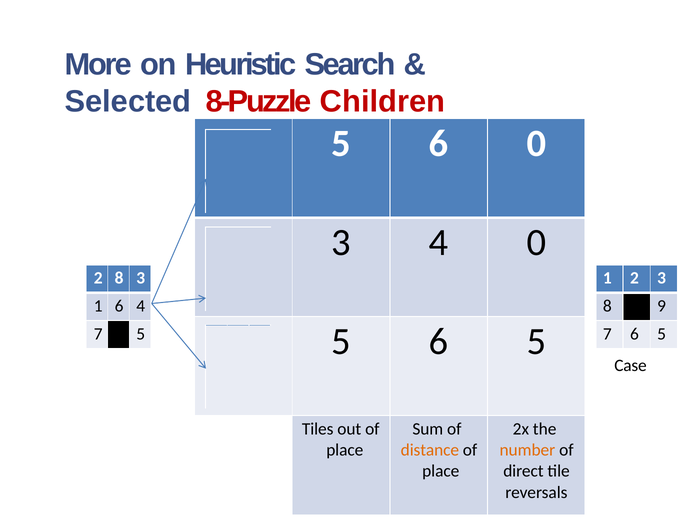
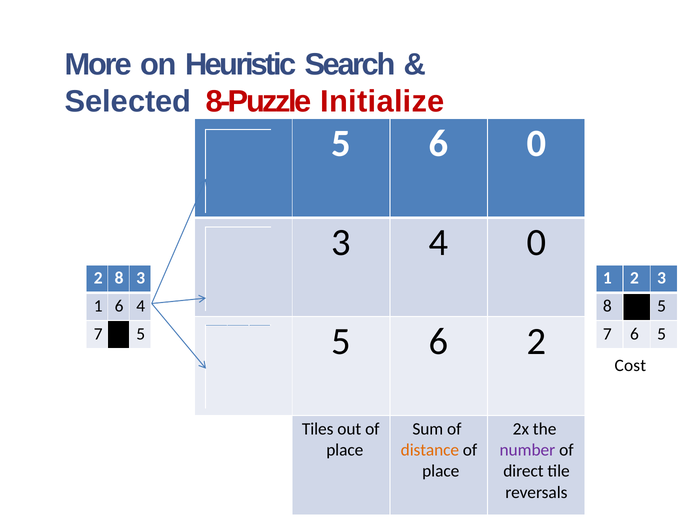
Children: Children -> Initialize
8 9: 9 -> 5
5 6 5: 5 -> 2
Case: Case -> Cost
number colour: orange -> purple
